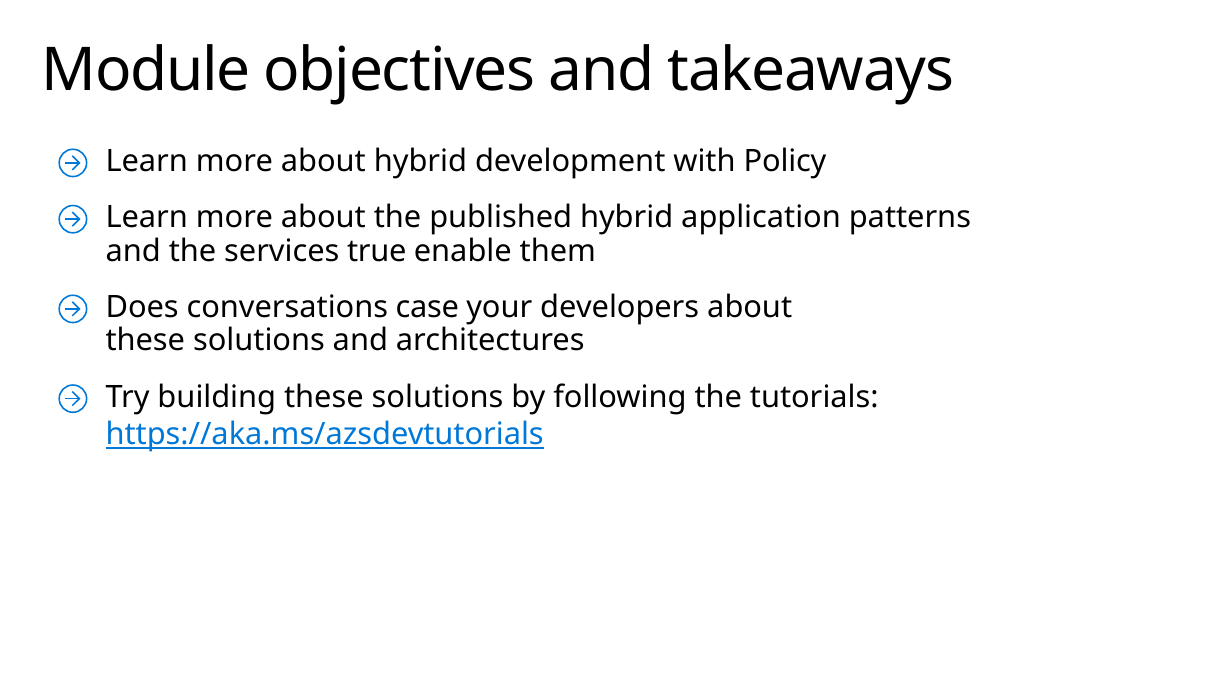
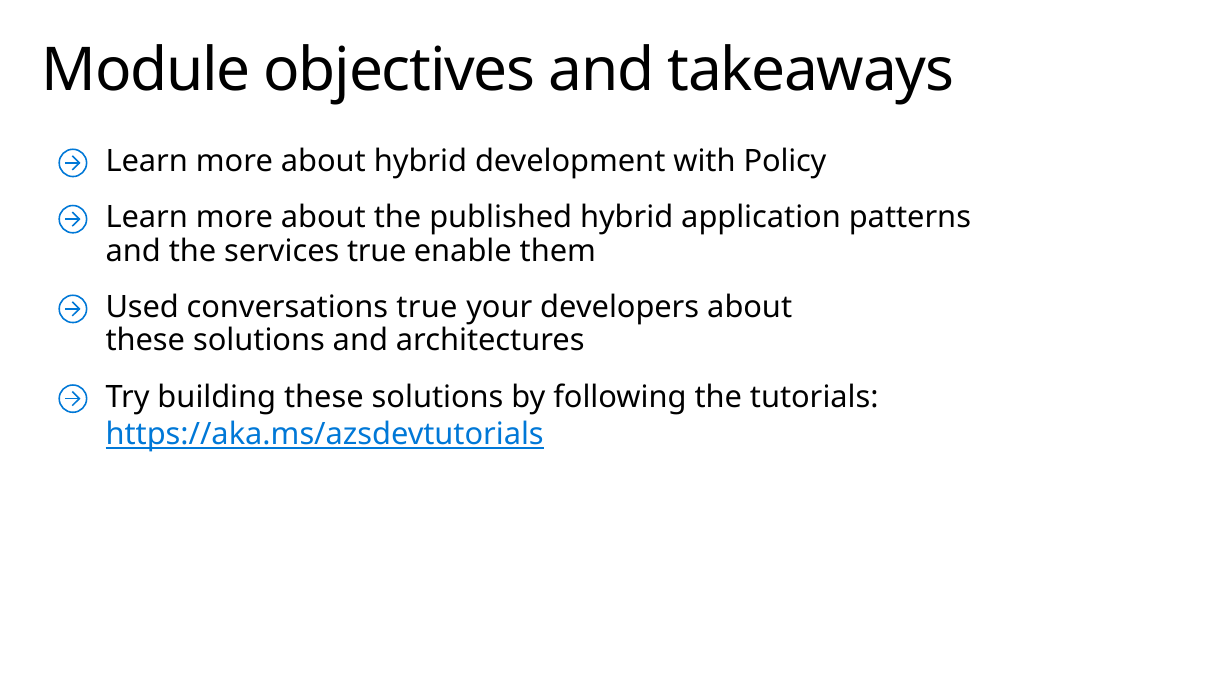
Does: Does -> Used
conversations case: case -> true
